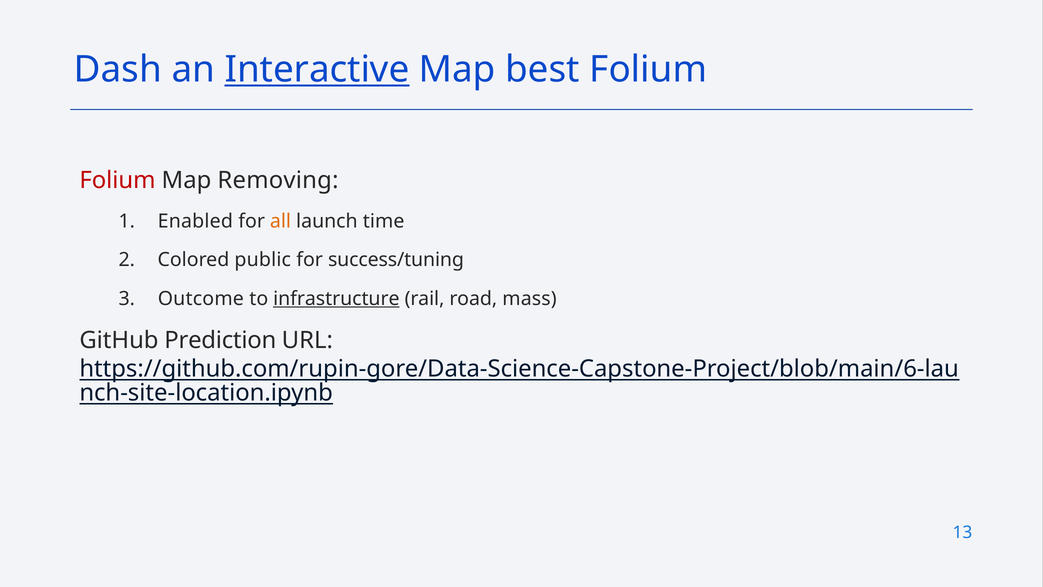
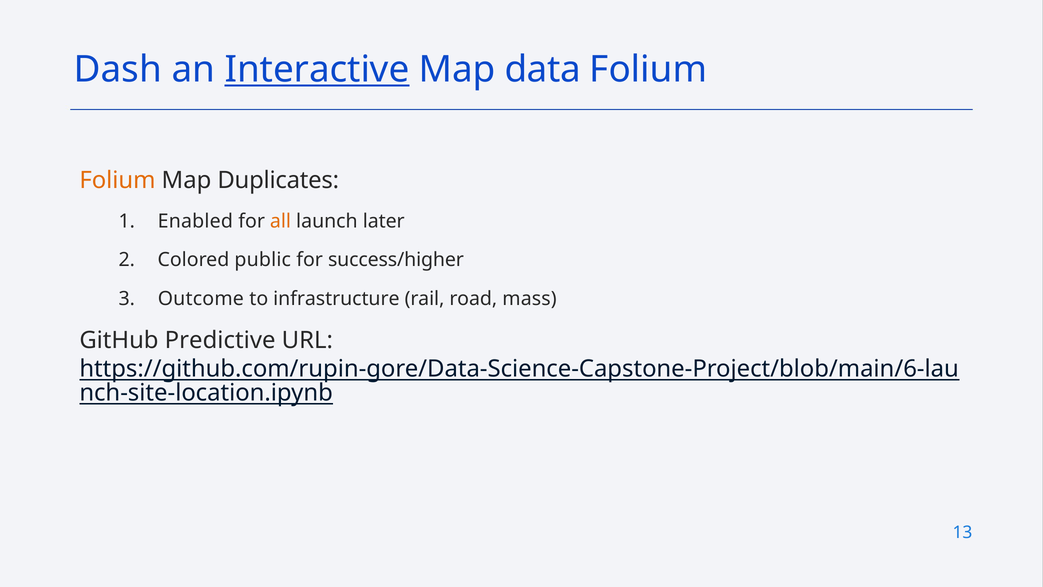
best: best -> data
Folium at (117, 180) colour: red -> orange
Removing: Removing -> Duplicates
time: time -> later
success/tuning: success/tuning -> success/higher
infrastructure underline: present -> none
Prediction: Prediction -> Predictive
